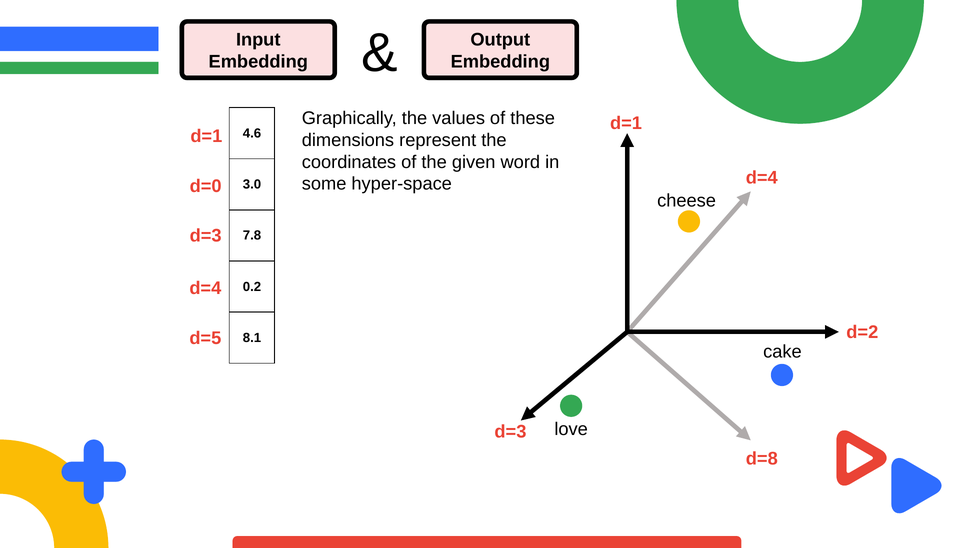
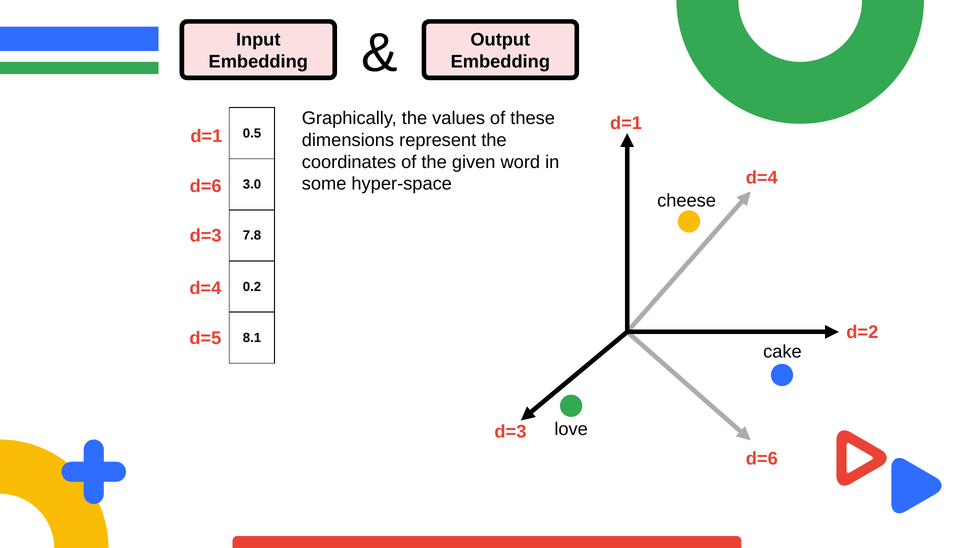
4.6: 4.6 -> 0.5
d=0 at (206, 186): d=0 -> d=6
d=8 at (762, 459): d=8 -> d=6
